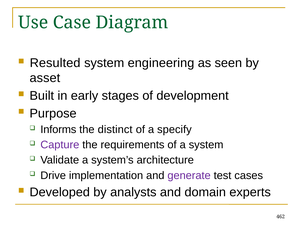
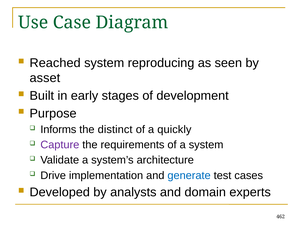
Resulted: Resulted -> Reached
engineering: engineering -> reproducing
specify: specify -> quickly
generate colour: purple -> blue
